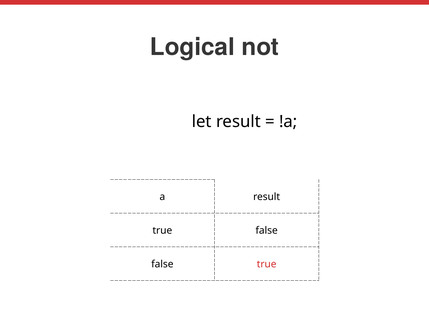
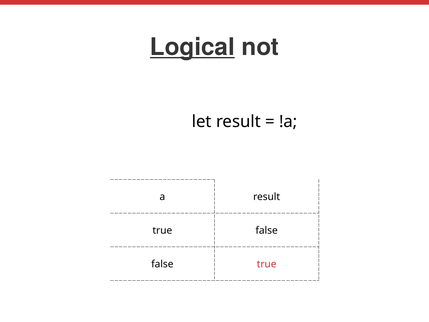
Logical underline: none -> present
